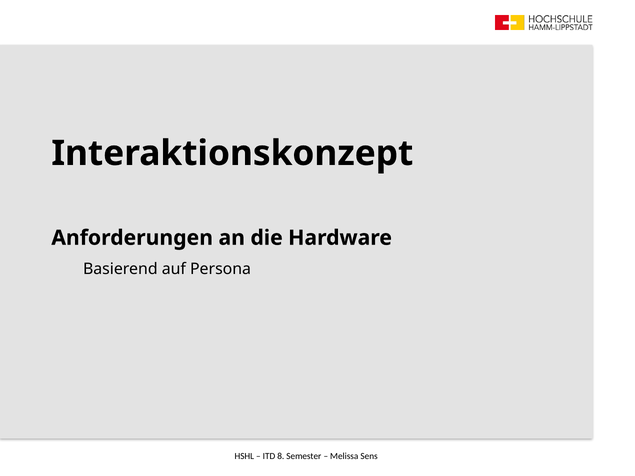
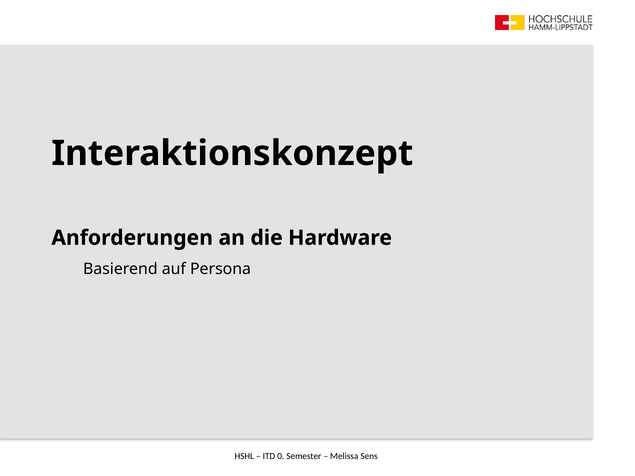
8: 8 -> 0
